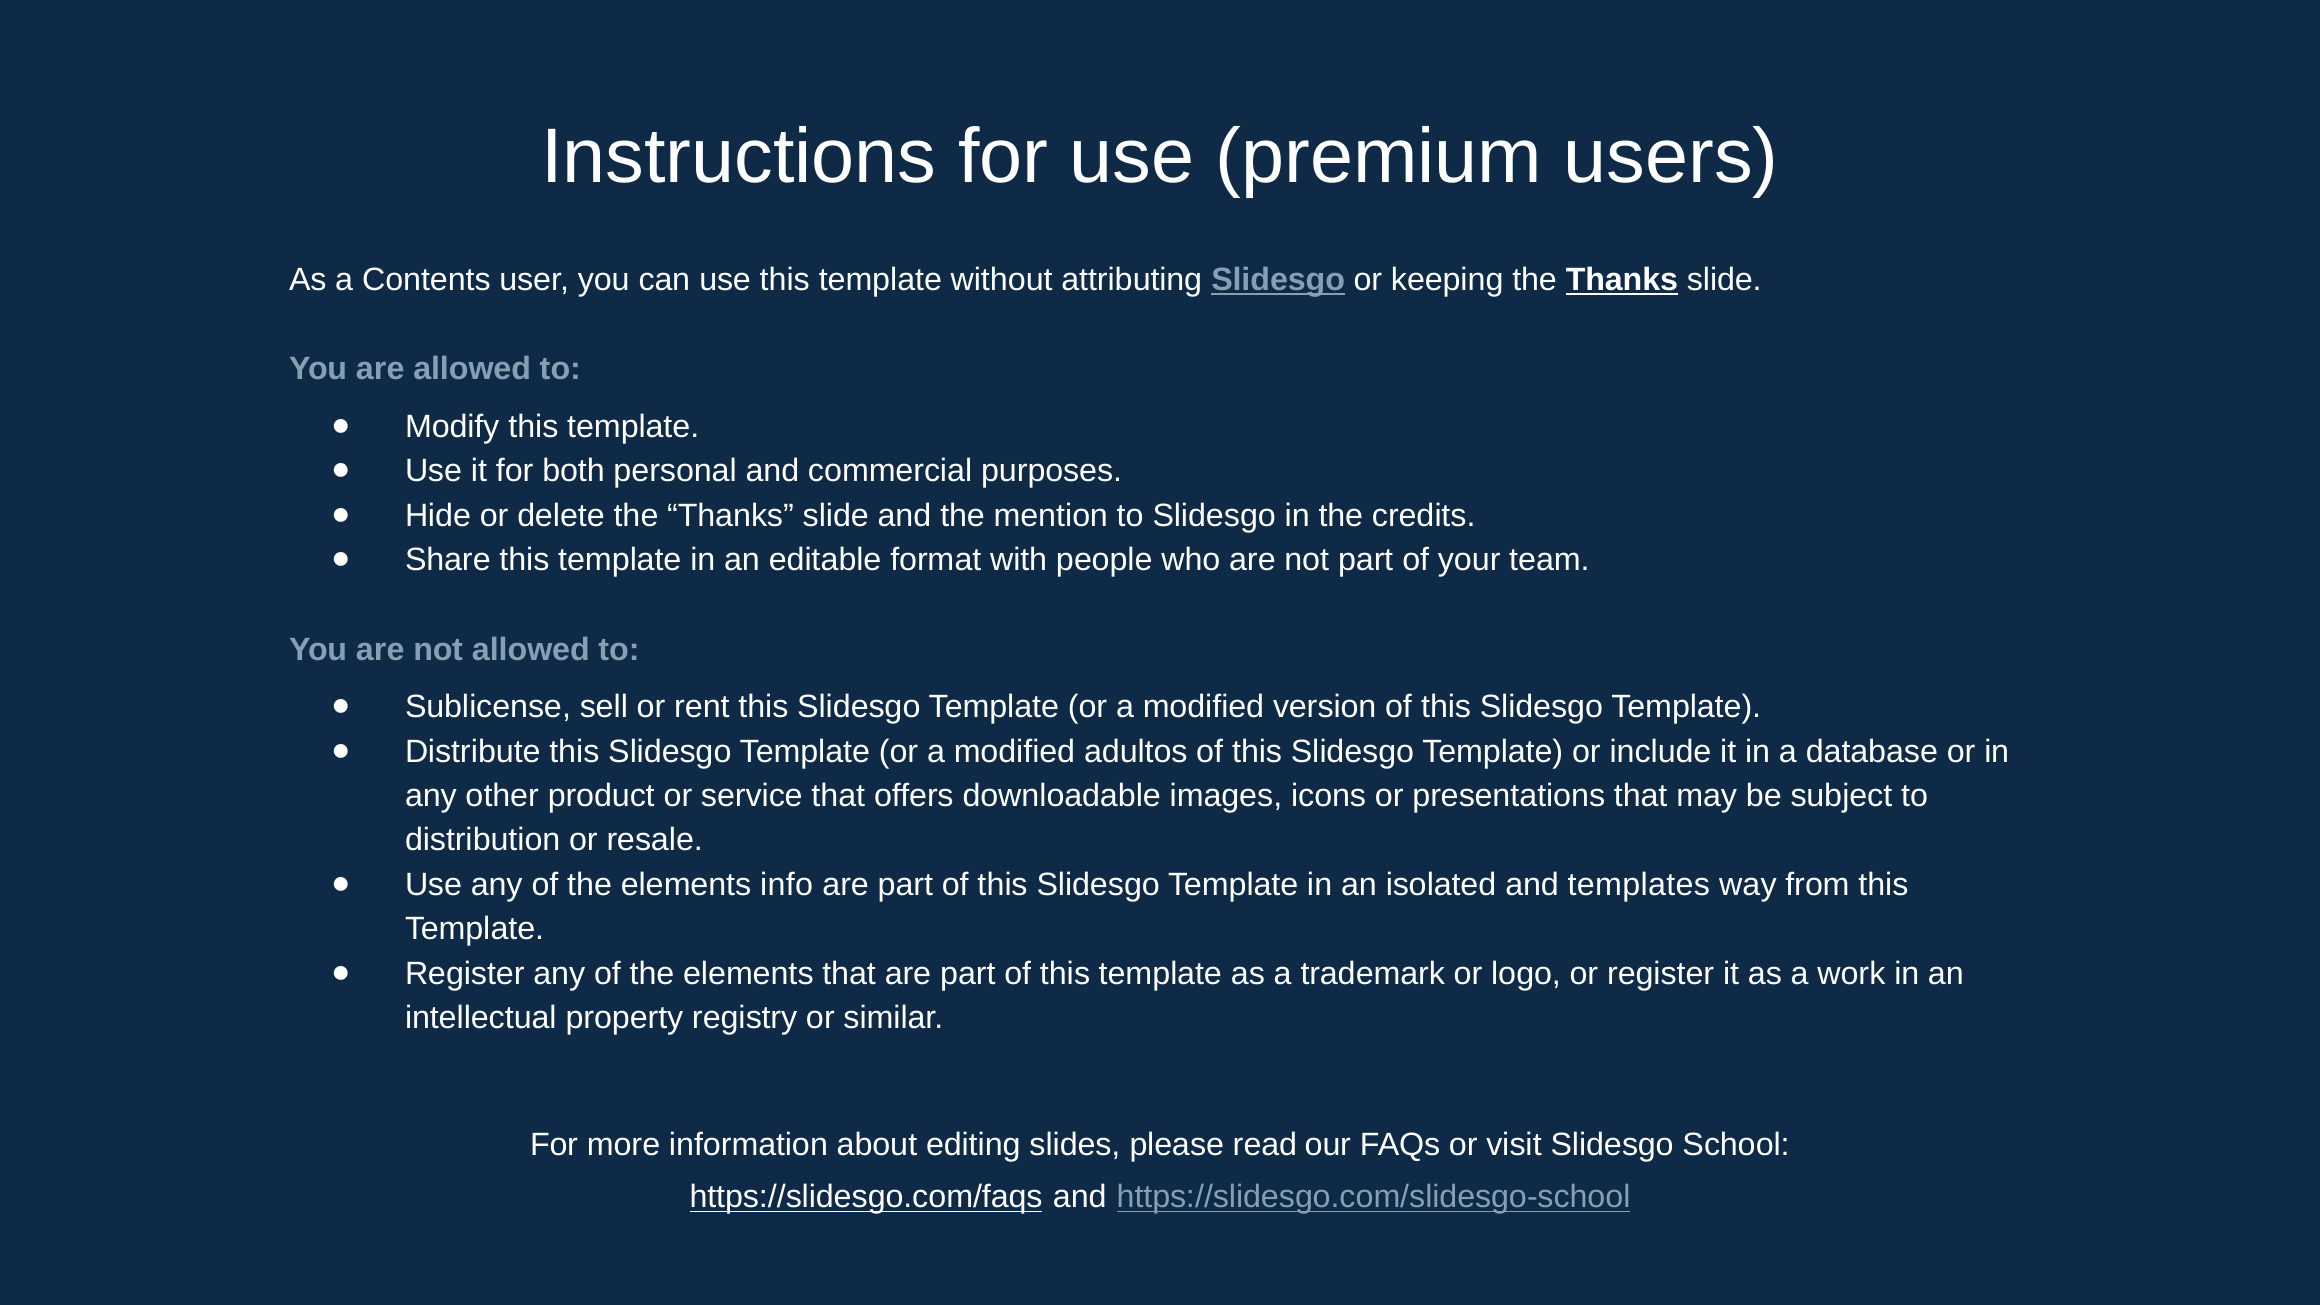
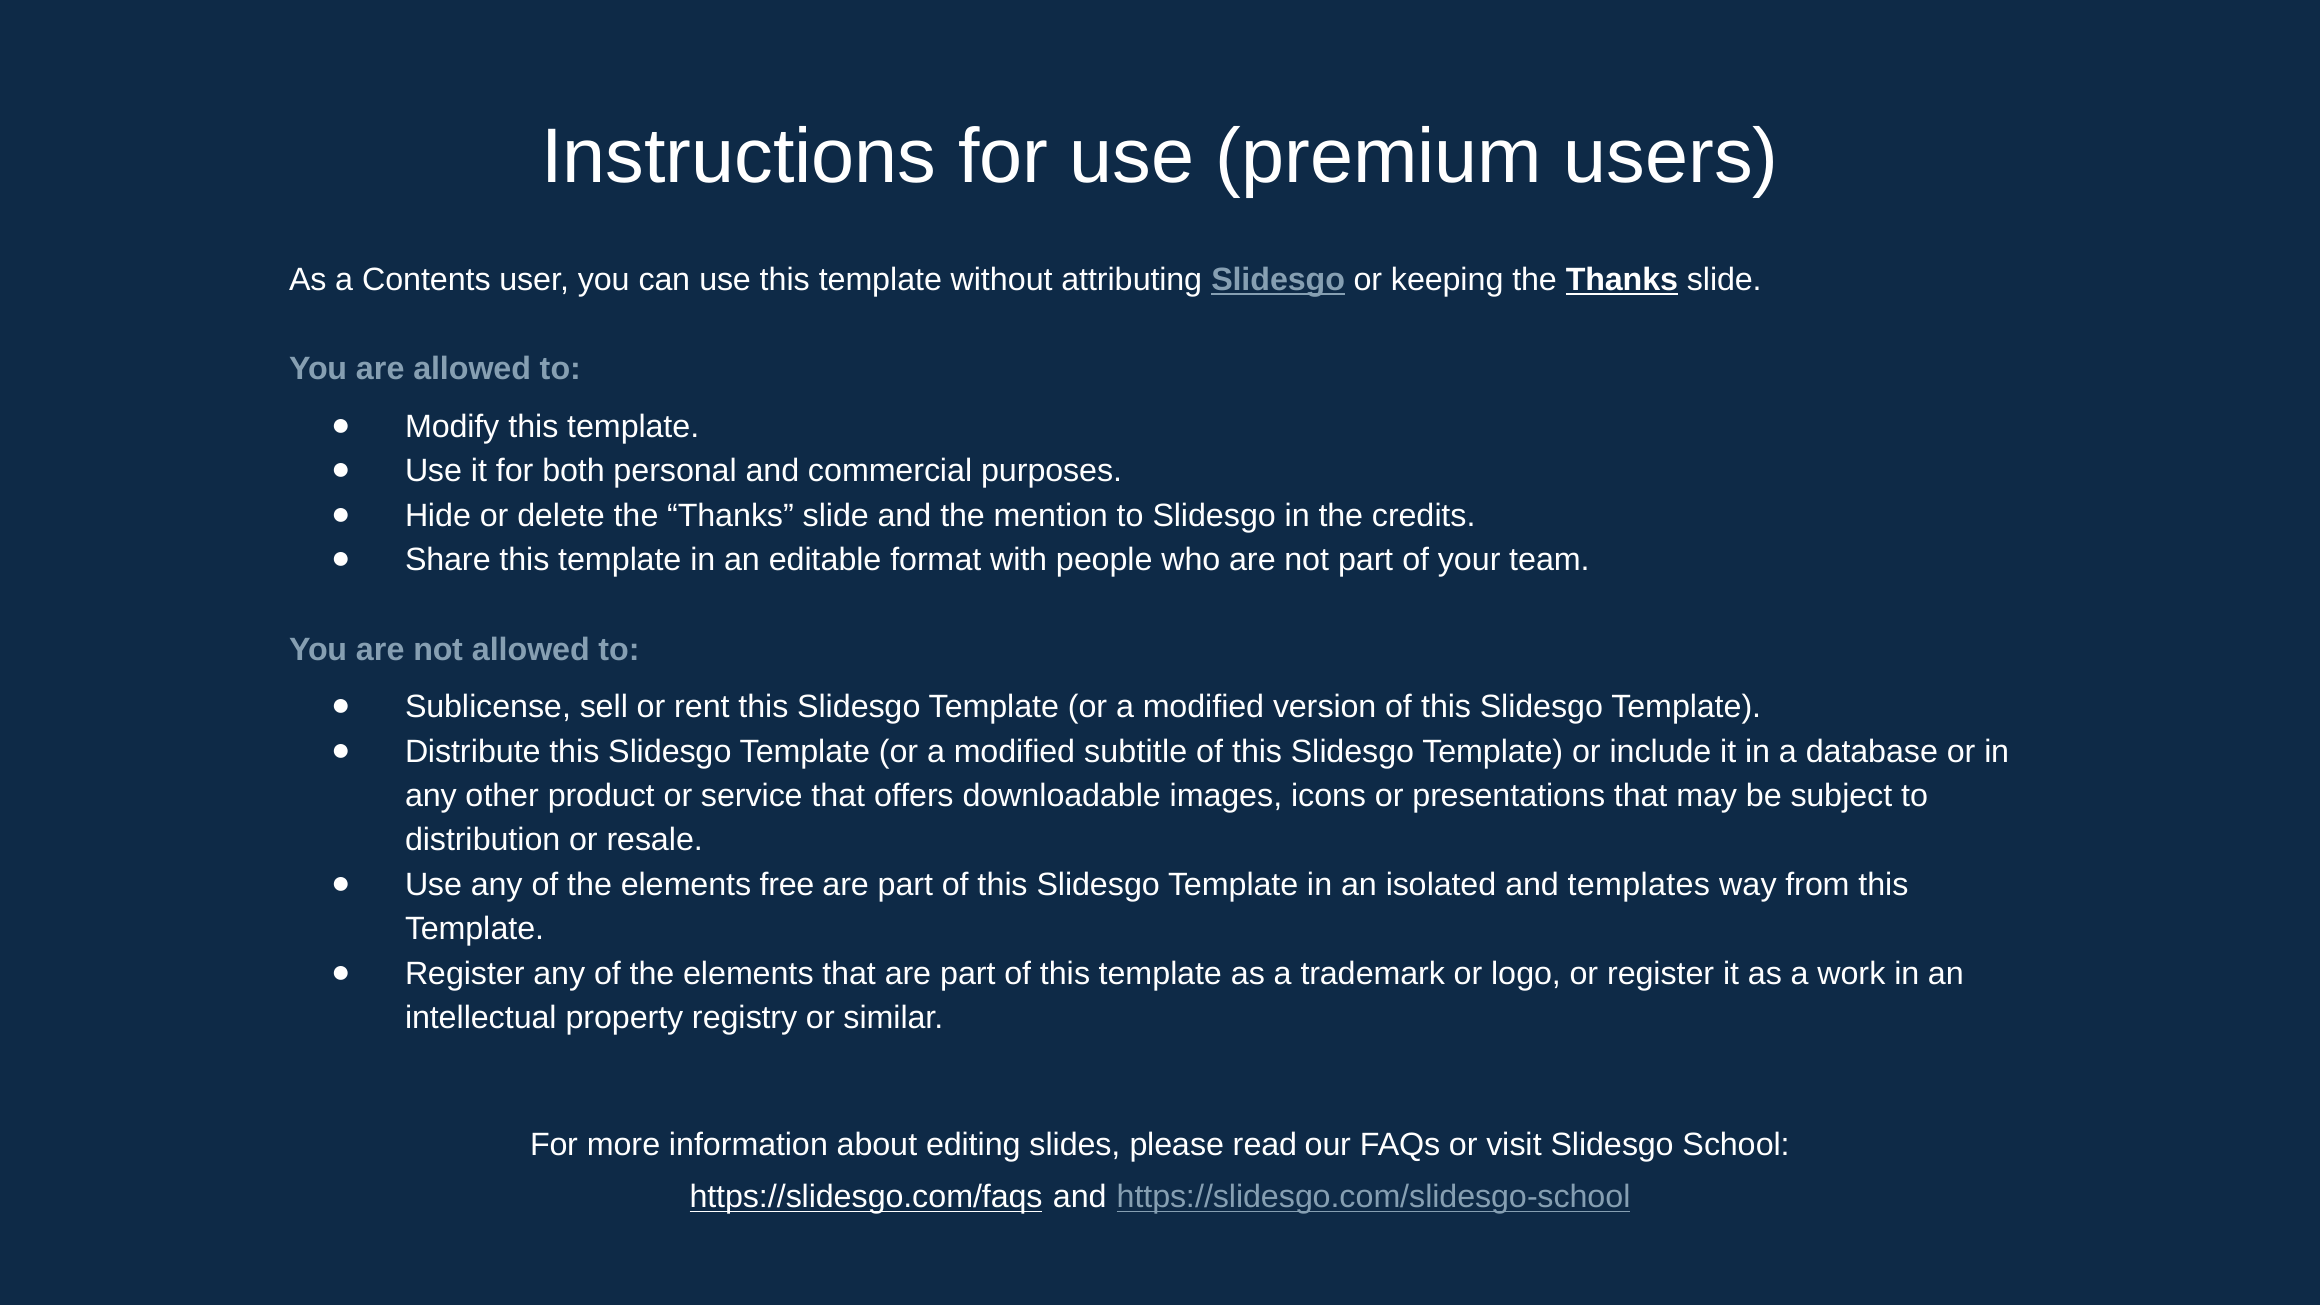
adultos: adultos -> subtitle
info: info -> free
